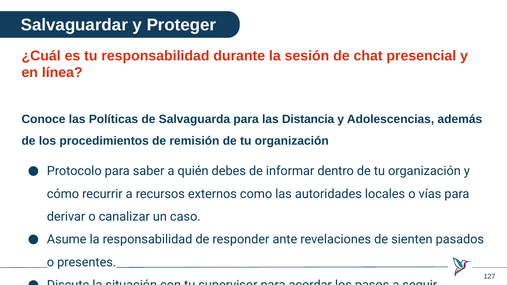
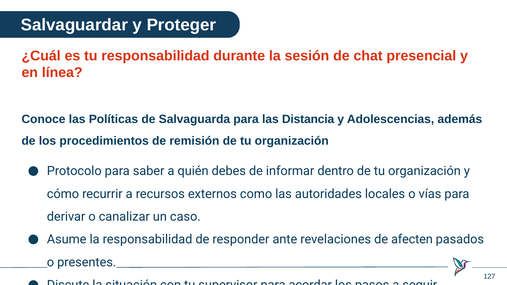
sienten: sienten -> afecten
